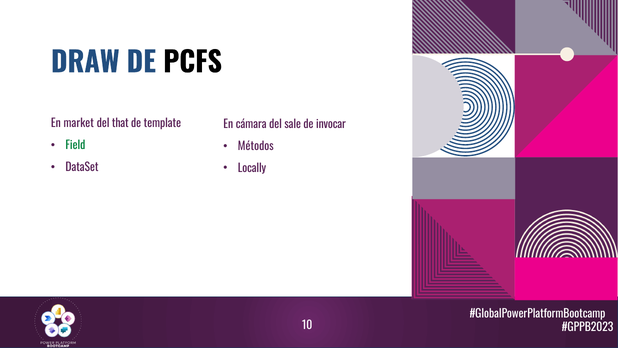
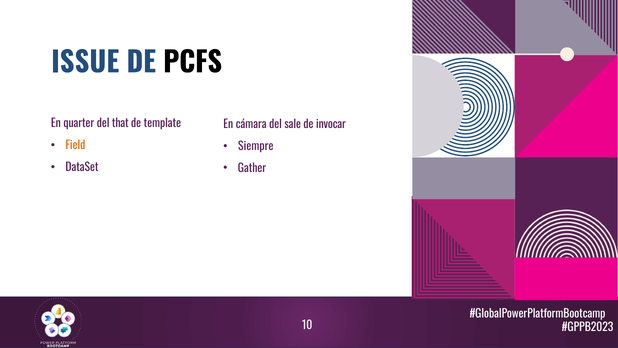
DRAW: DRAW -> ISSUE
market: market -> quarter
Field colour: green -> orange
Métodos: Métodos -> Siempre
Locally: Locally -> Gather
